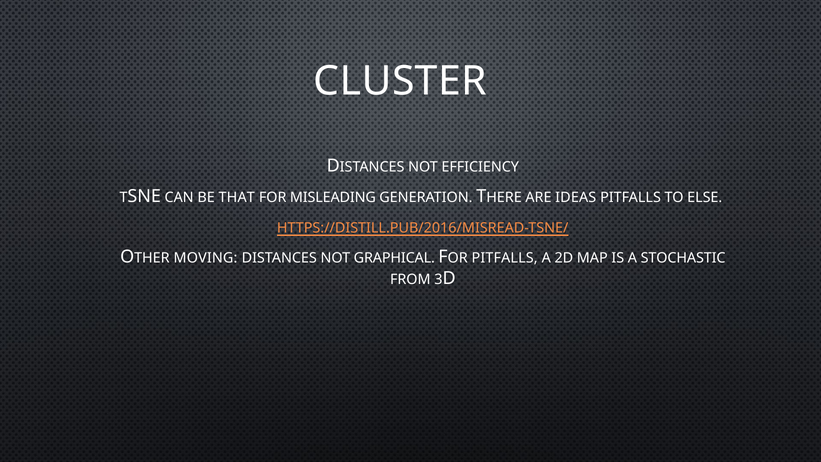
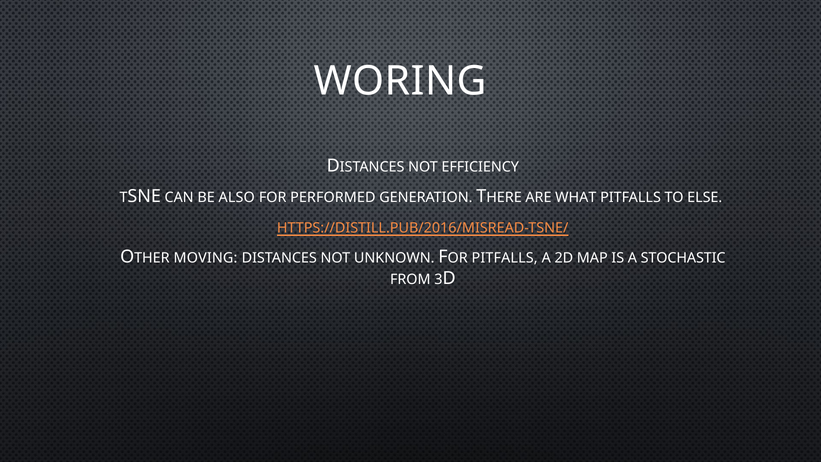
CLUSTER: CLUSTER -> WORING
THAT: THAT -> ALSO
MISLEADING: MISLEADING -> PERFORMED
IDEAS: IDEAS -> WHAT
GRAPHICAL: GRAPHICAL -> UNKNOWN
